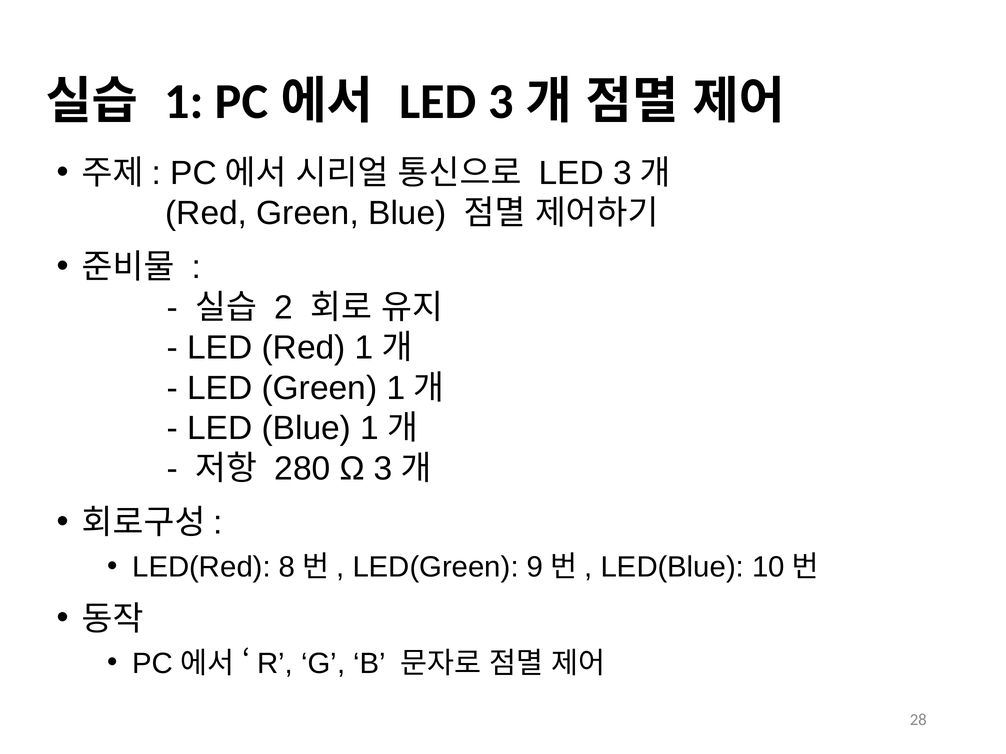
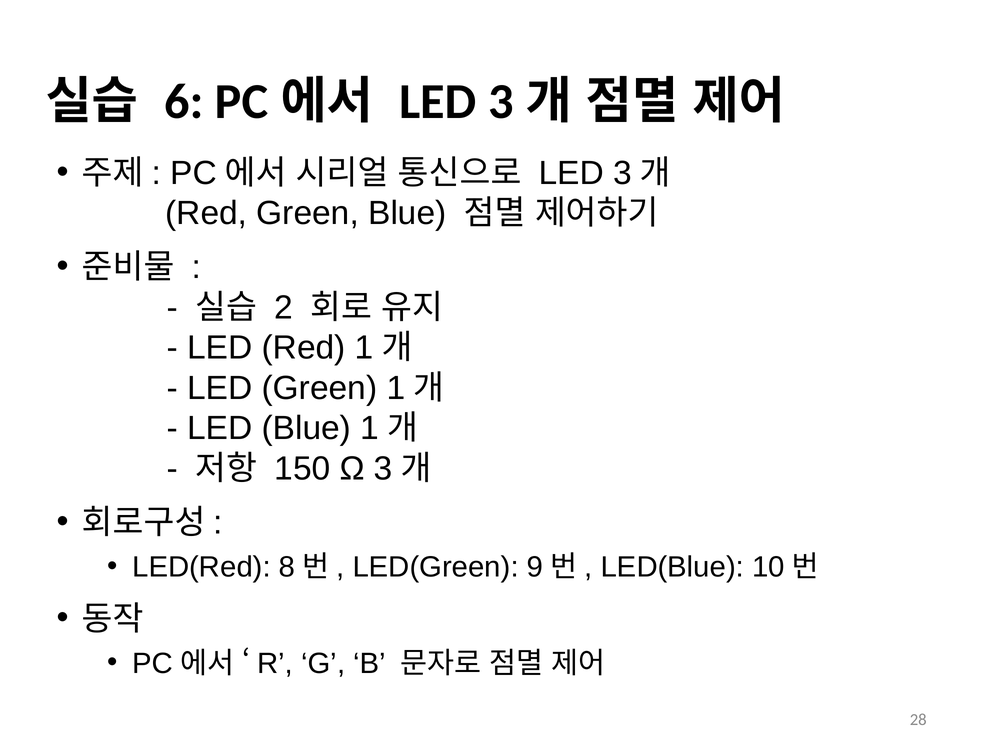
1: 1 -> 6
280: 280 -> 150
